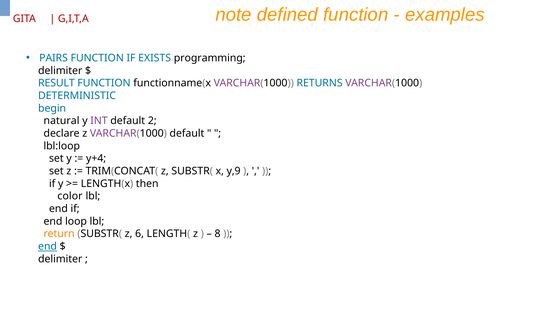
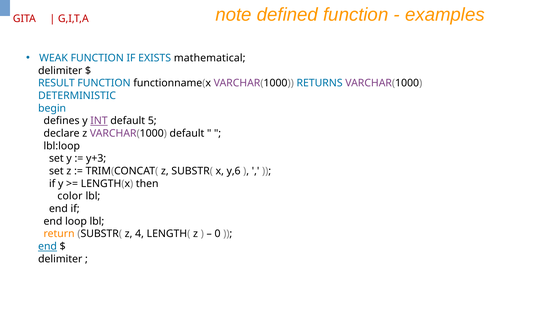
PAIRS: PAIRS -> WEAK
programming: programming -> mathematical
natural: natural -> defines
INT underline: none -> present
2: 2 -> 5
y+4: y+4 -> y+3
y,9: y,9 -> y,6
6: 6 -> 4
8: 8 -> 0
